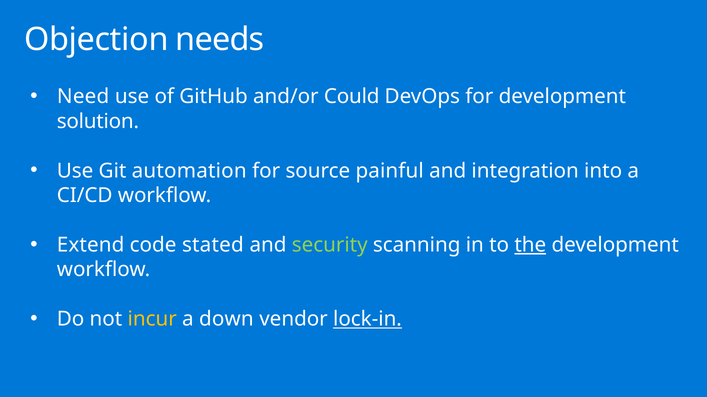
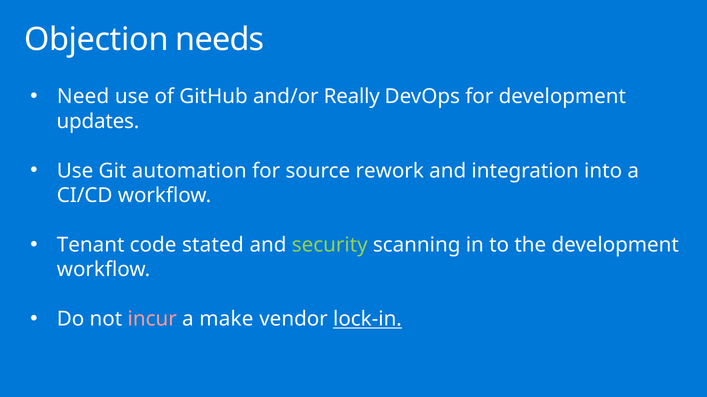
Could: Could -> Really
solution: solution -> updates
painful: painful -> rework
Extend: Extend -> Tenant
the underline: present -> none
incur colour: yellow -> pink
down: down -> make
